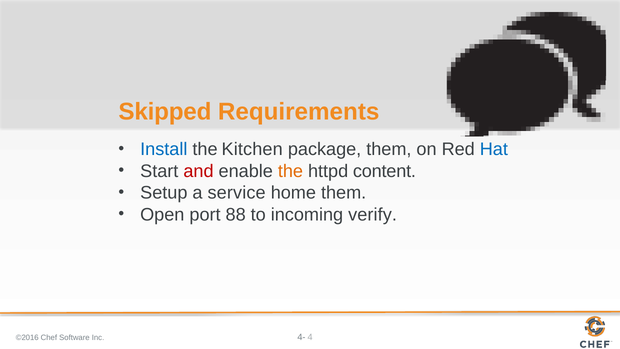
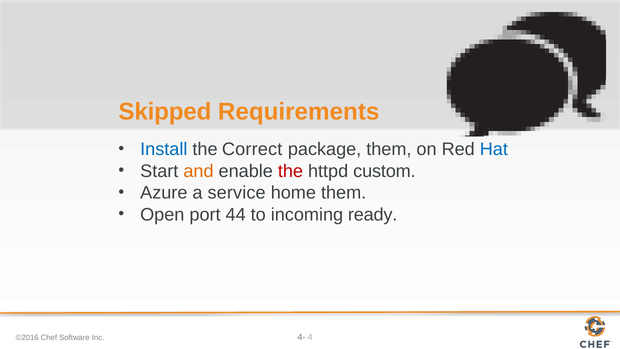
Kitchen: Kitchen -> Correct
and colour: red -> orange
the at (290, 171) colour: orange -> red
content: content -> custom
Setup: Setup -> Azure
88: 88 -> 44
verify: verify -> ready
